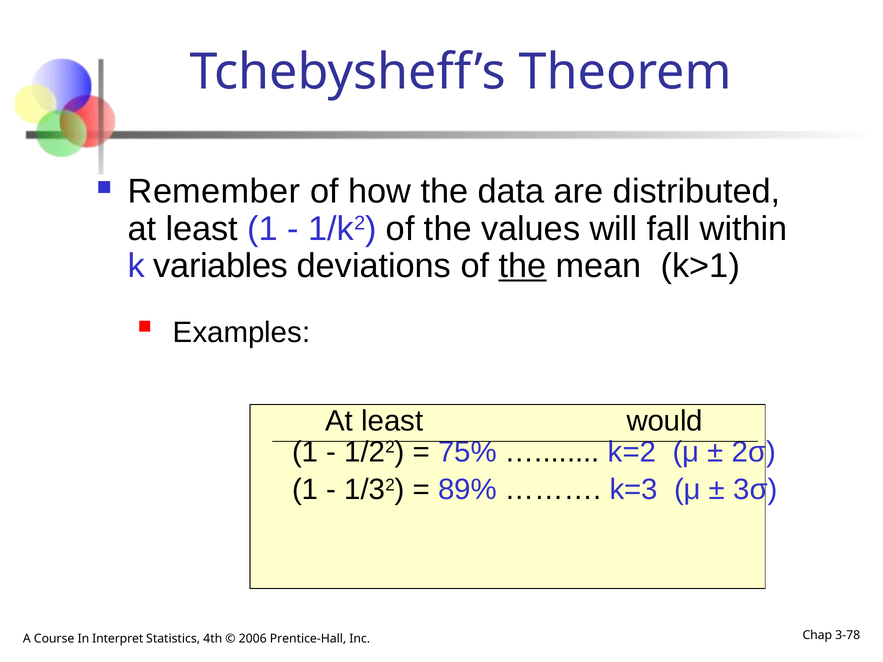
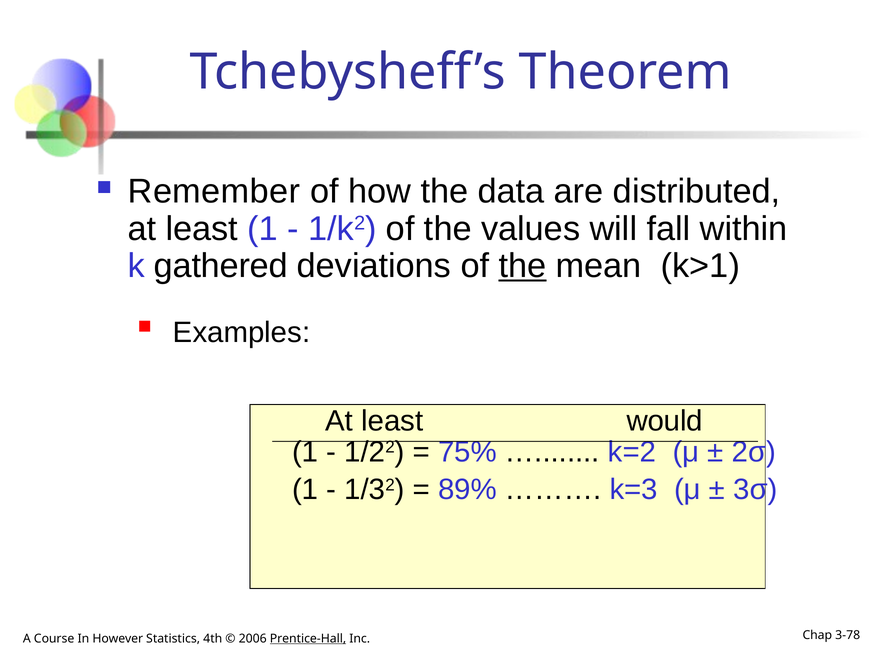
variables: variables -> gathered
Interpret: Interpret -> However
Prentice-Hall underline: none -> present
